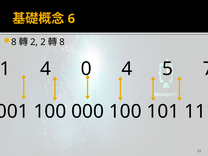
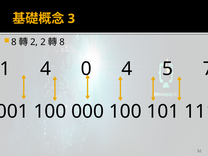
6: 6 -> 3
